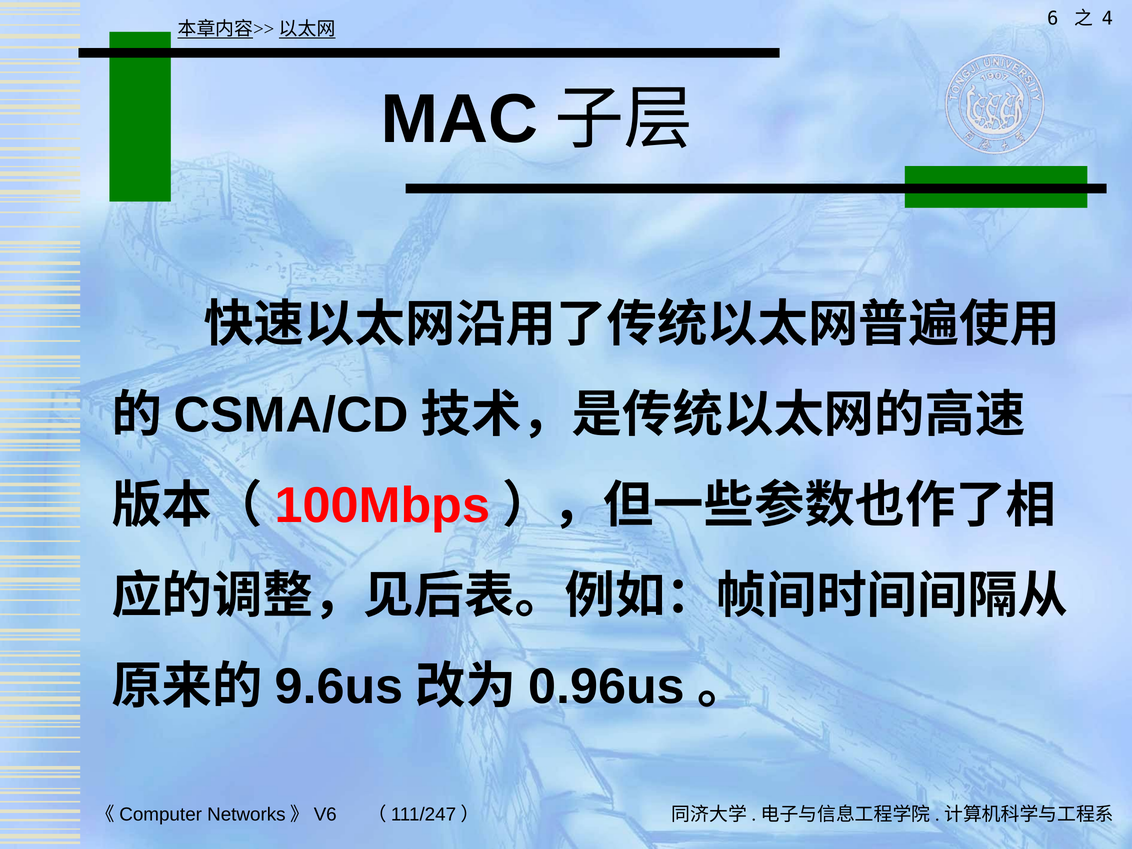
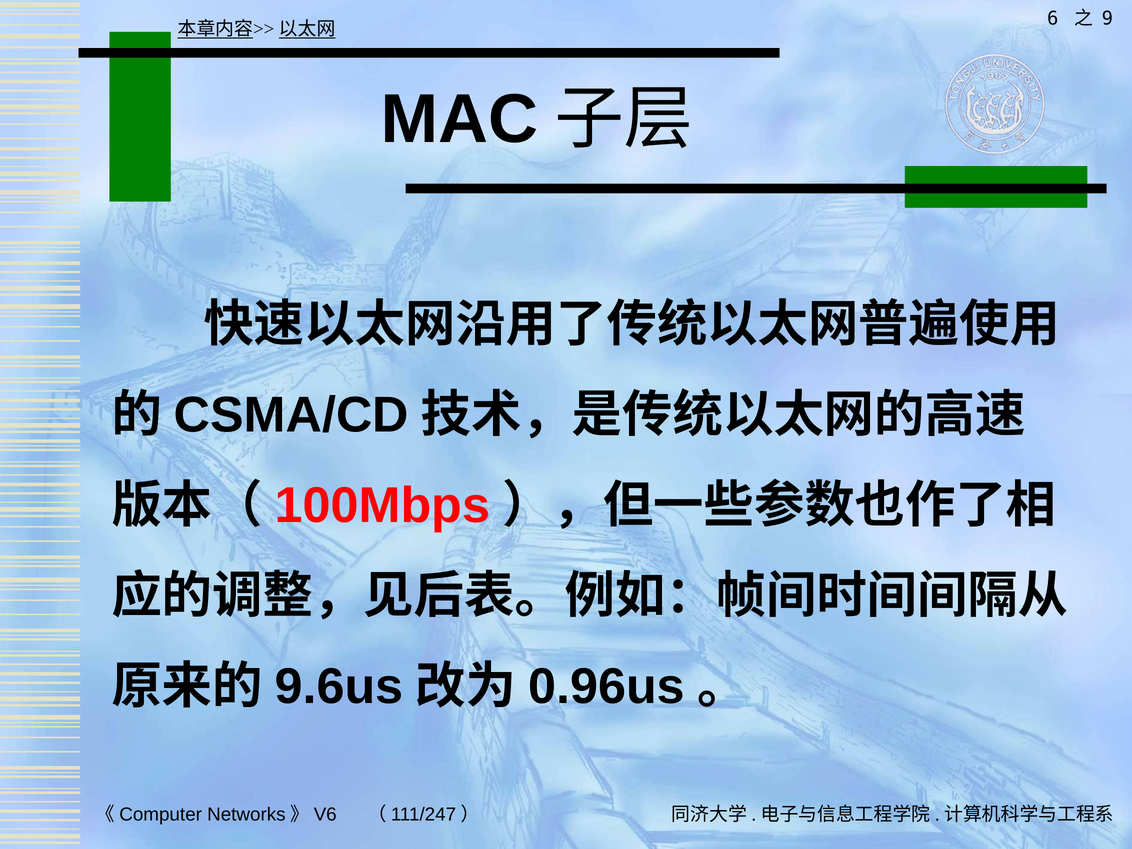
4: 4 -> 9
